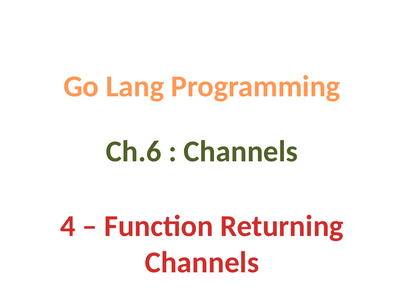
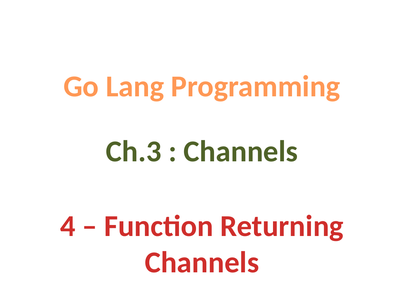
Ch.6: Ch.6 -> Ch.3
